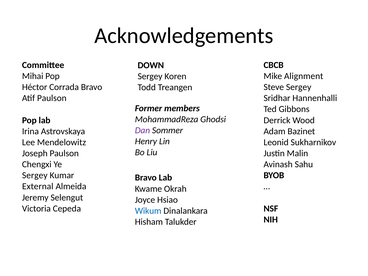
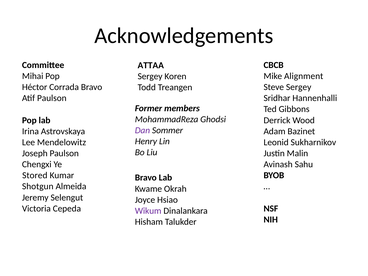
DOWN: DOWN -> ATTAA
Sergey at (35, 175): Sergey -> Stored
External: External -> Shotgun
Wikum colour: blue -> purple
